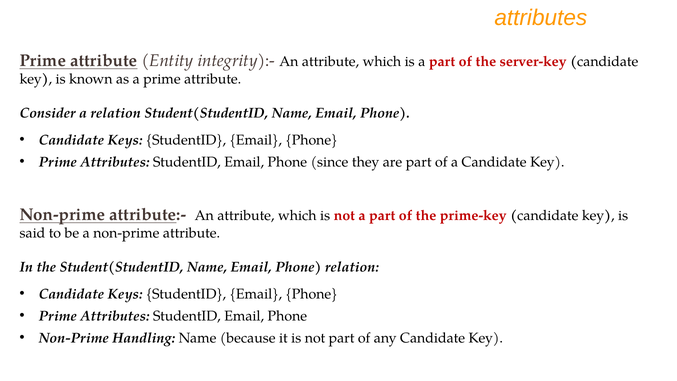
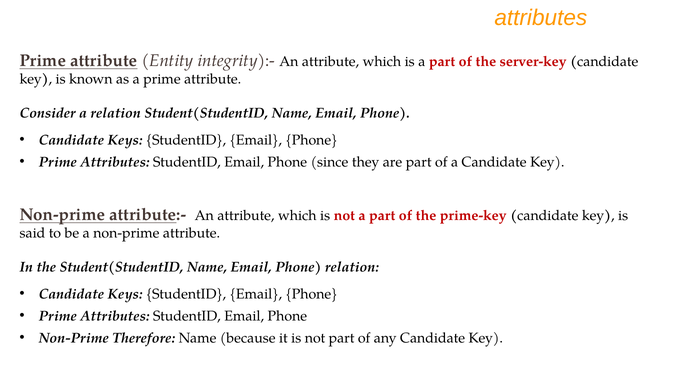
Handling: Handling -> Therefore
